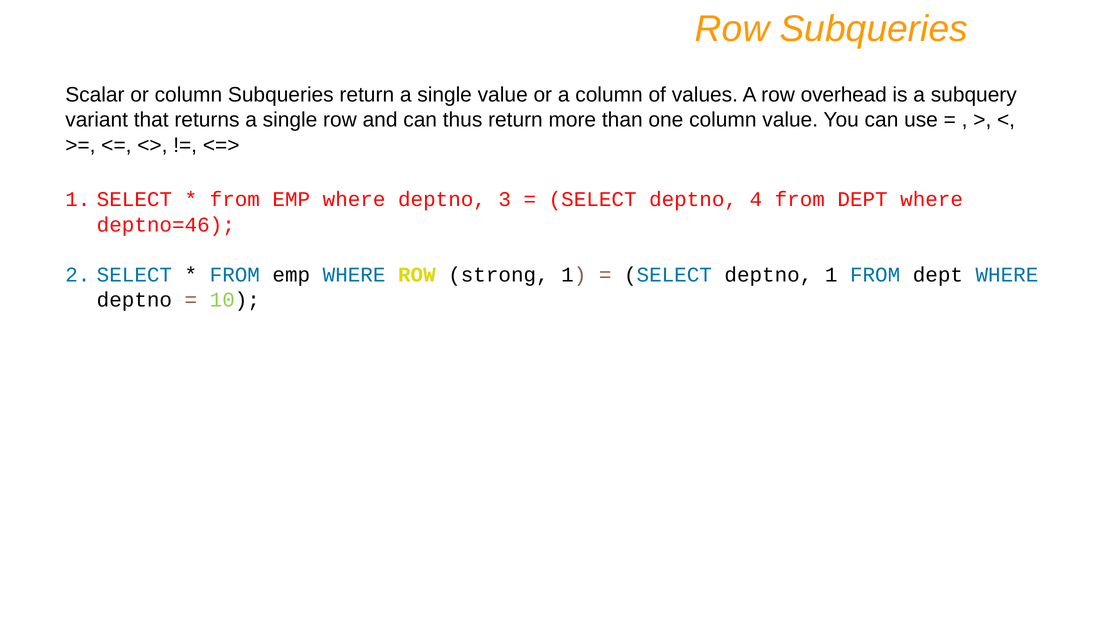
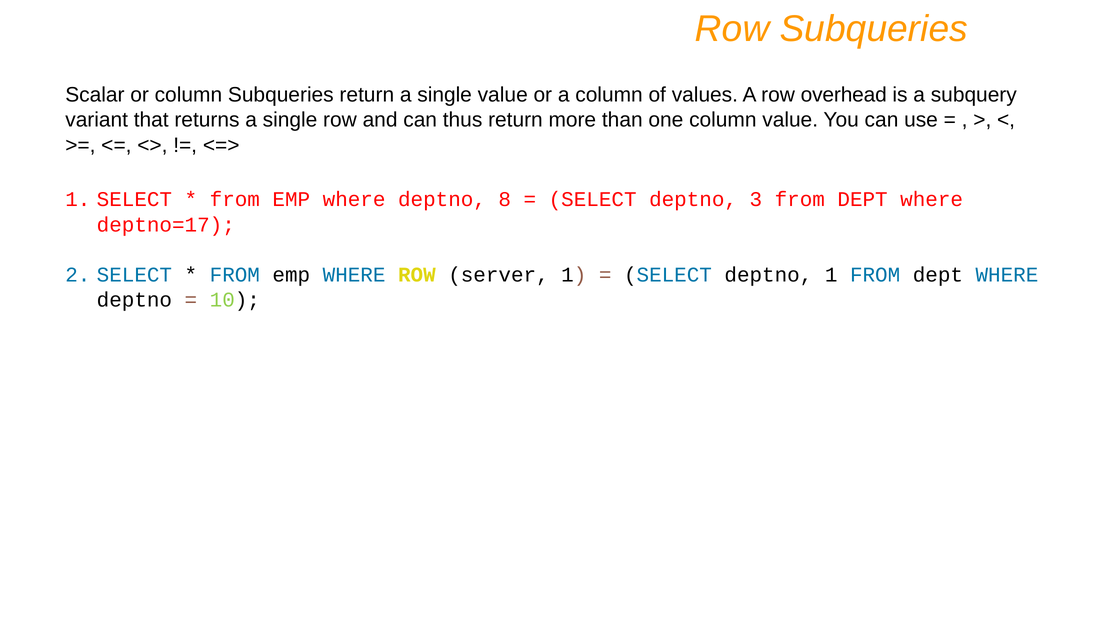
3: 3 -> 8
4: 4 -> 3
deptno=46: deptno=46 -> deptno=17
strong: strong -> server
